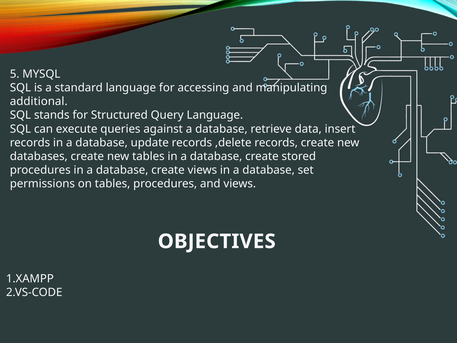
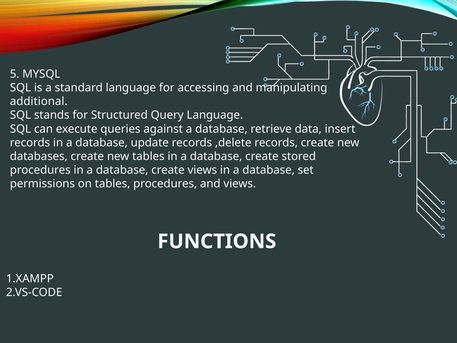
OBJECTIVES: OBJECTIVES -> FUNCTIONS
